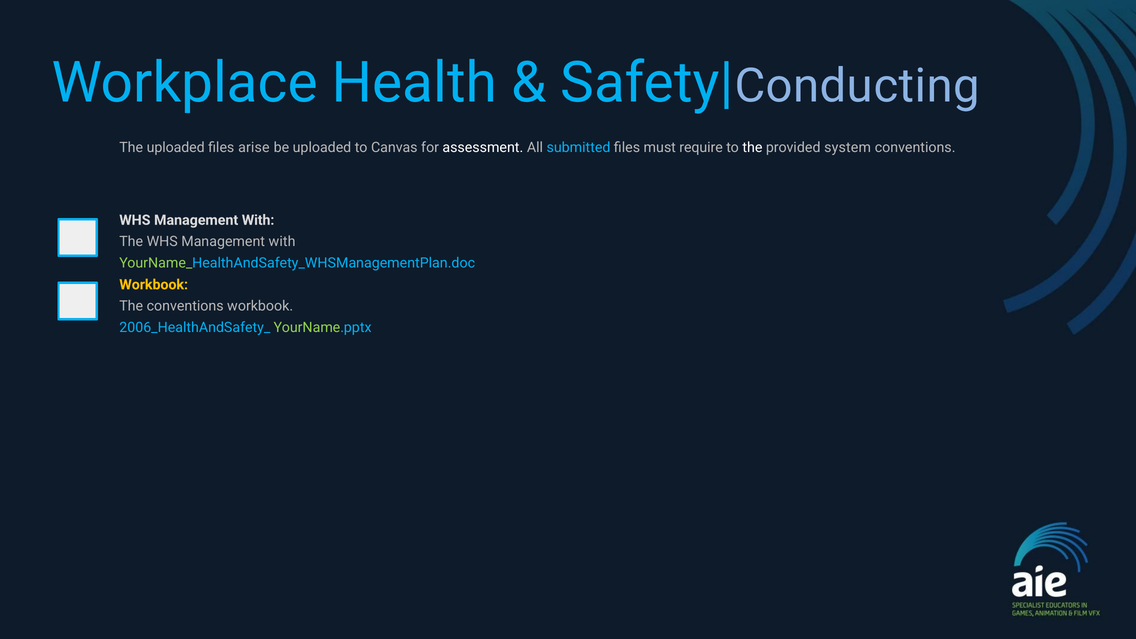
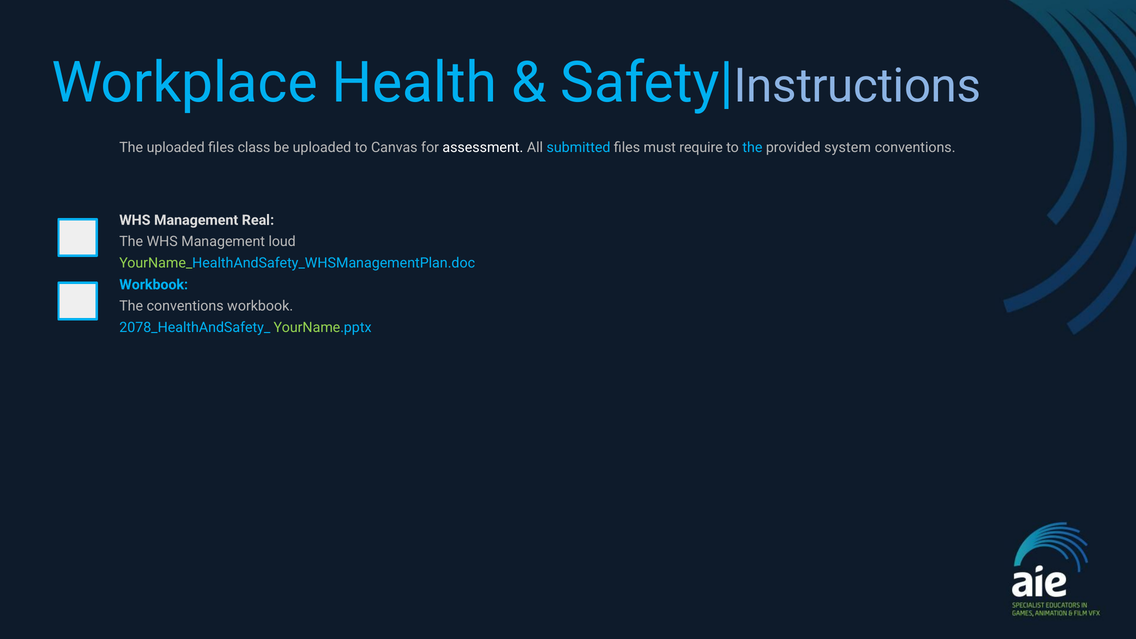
Conducting: Conducting -> Instructions
arise: arise -> class
the at (752, 147) colour: white -> light blue
With at (258, 220): With -> Real
The WHS Management with: with -> loud
Workbook at (154, 285) colour: yellow -> light blue
2006_HealthAndSafety_: 2006_HealthAndSafety_ -> 2078_HealthAndSafety_
